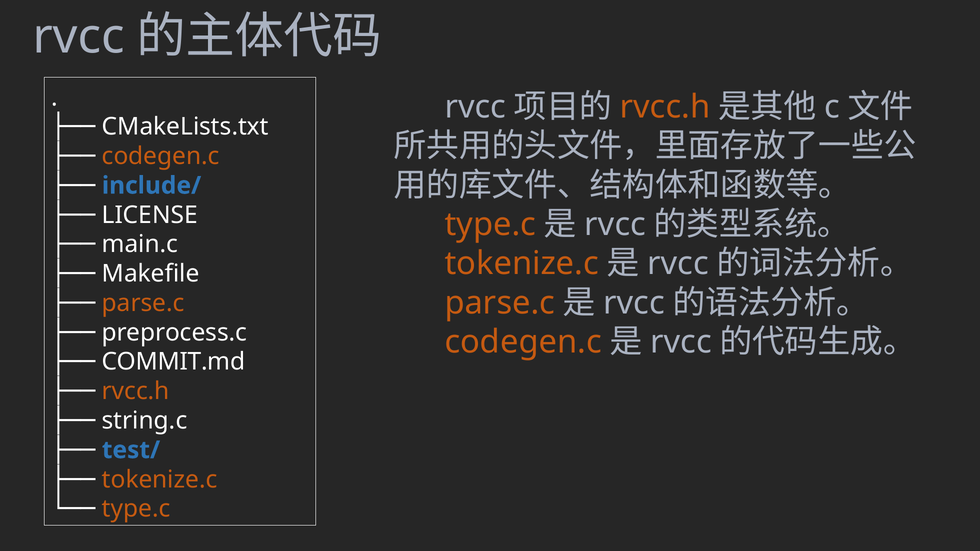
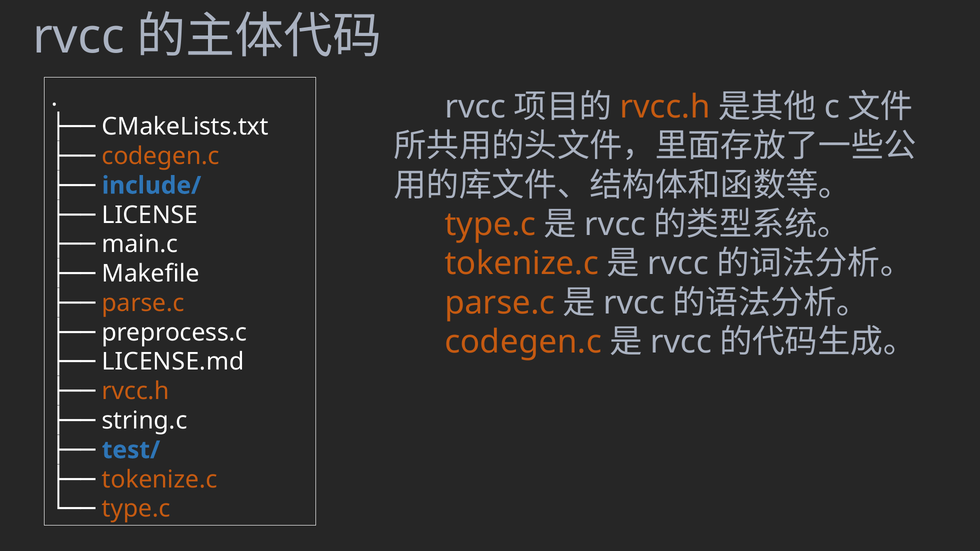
COMMIT.md: COMMIT.md -> LICENSE.md
